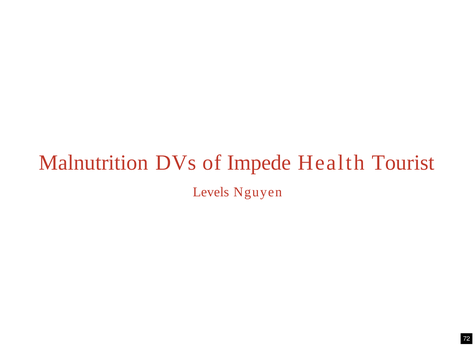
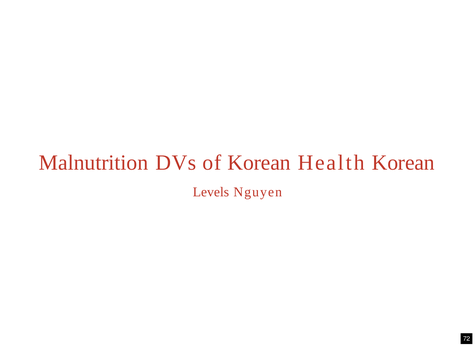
of Impede: Impede -> Korean
Health Tourist: Tourist -> Korean
